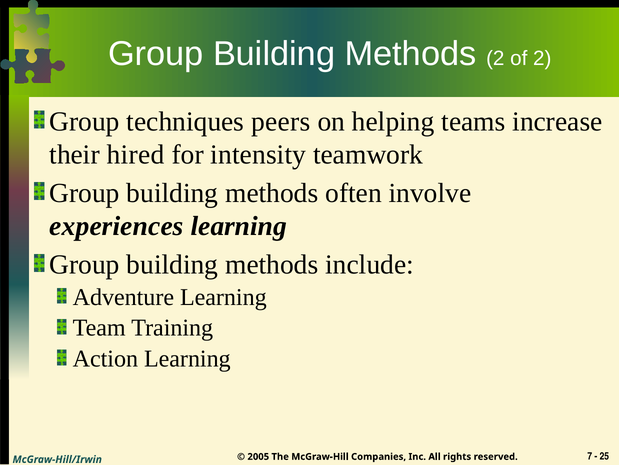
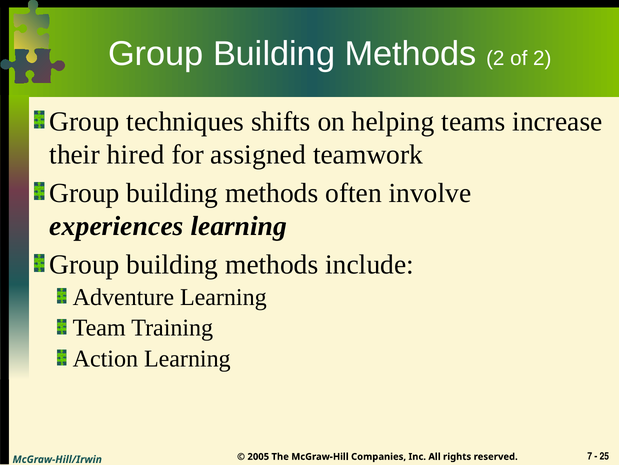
peers: peers -> shifts
intensity: intensity -> assigned
